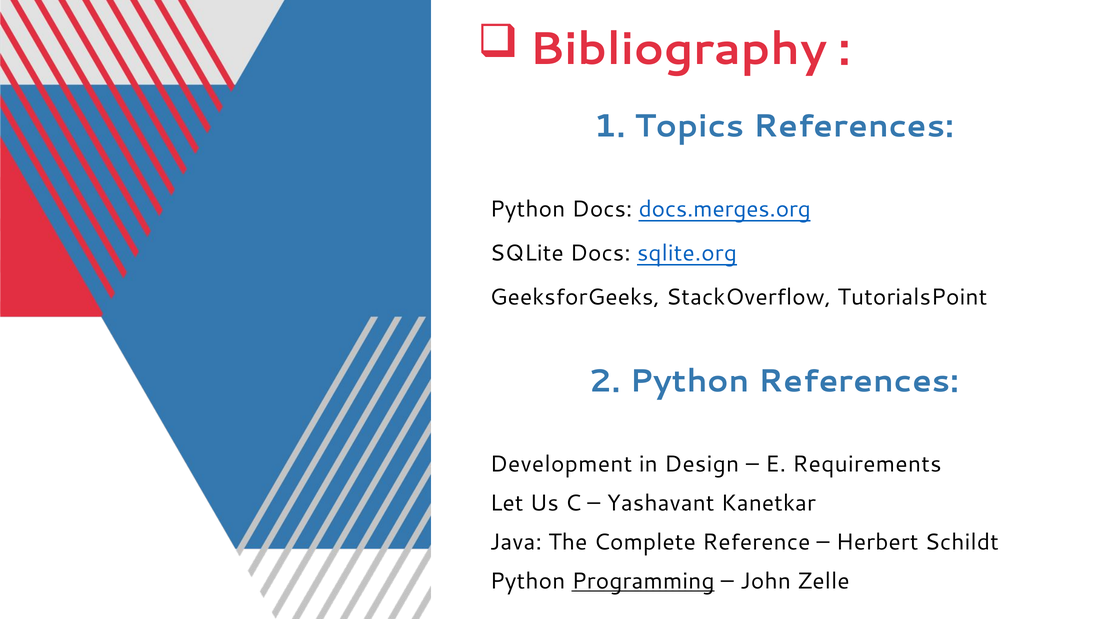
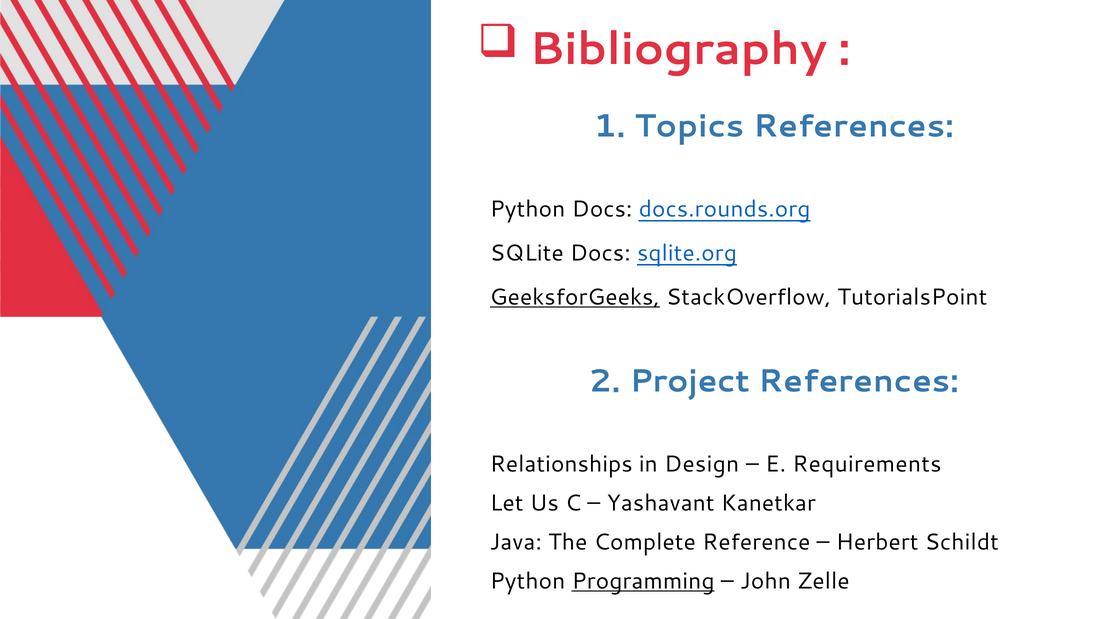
docs.merges.org: docs.merges.org -> docs.rounds.org
GeeksforGeeks underline: none -> present
2 Python: Python -> Project
Development: Development -> Relationships
